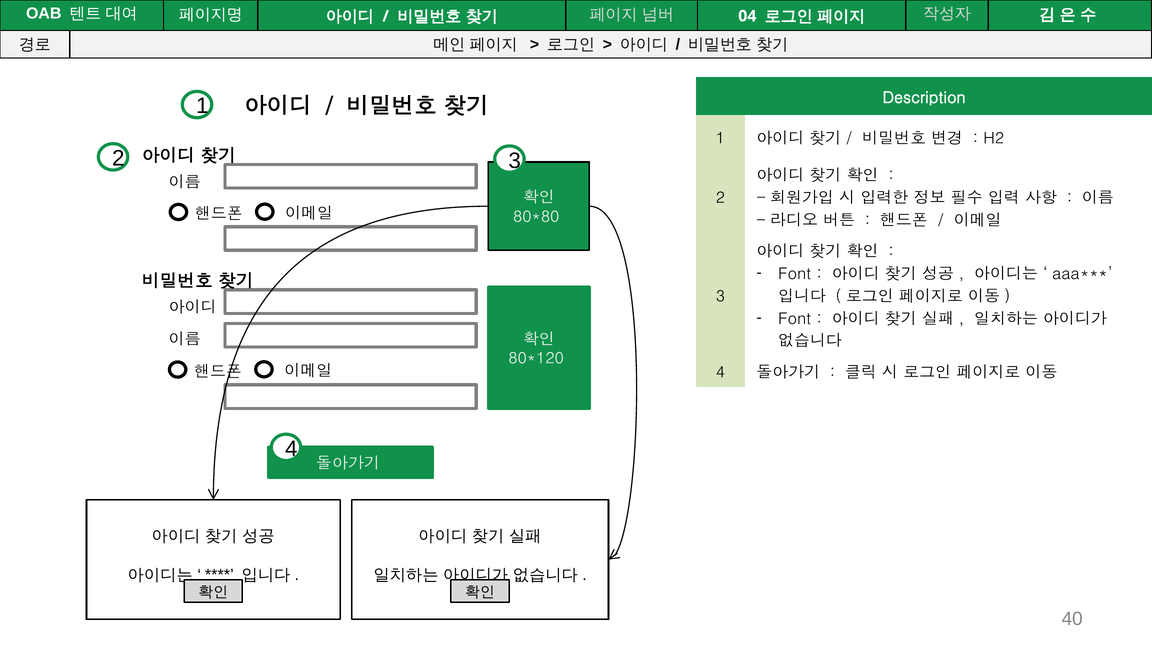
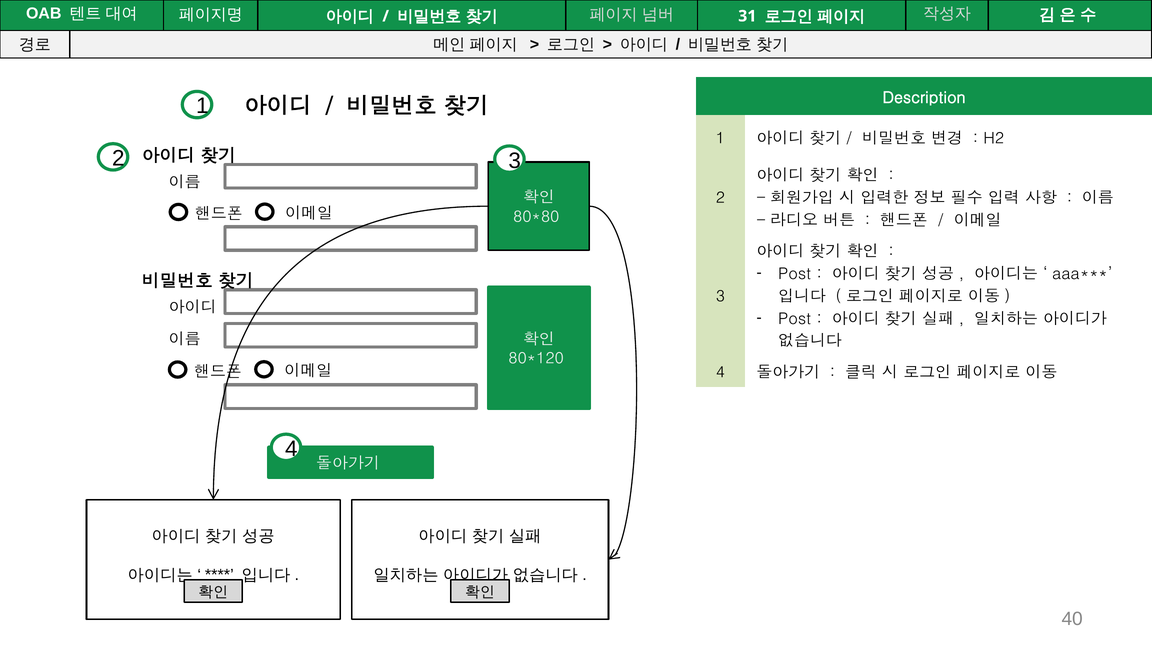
04: 04 -> 31
Font at (795, 274): Font -> Post
Font at (795, 319): Font -> Post
